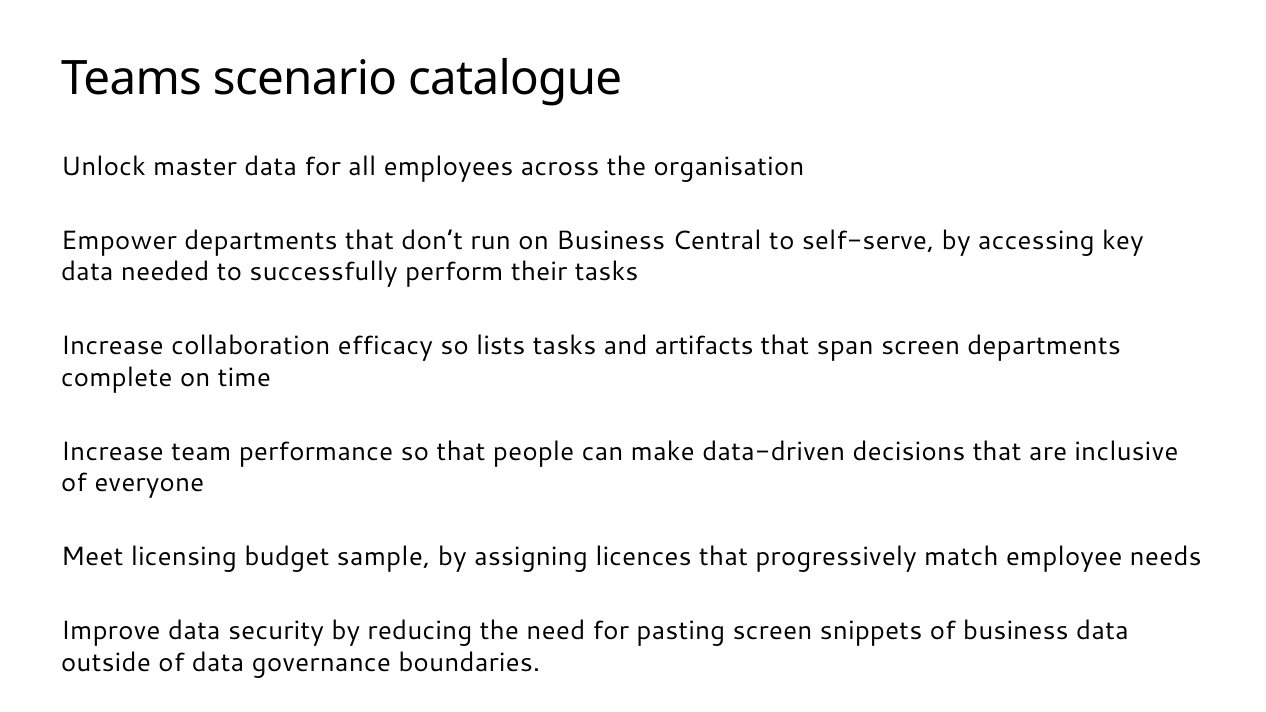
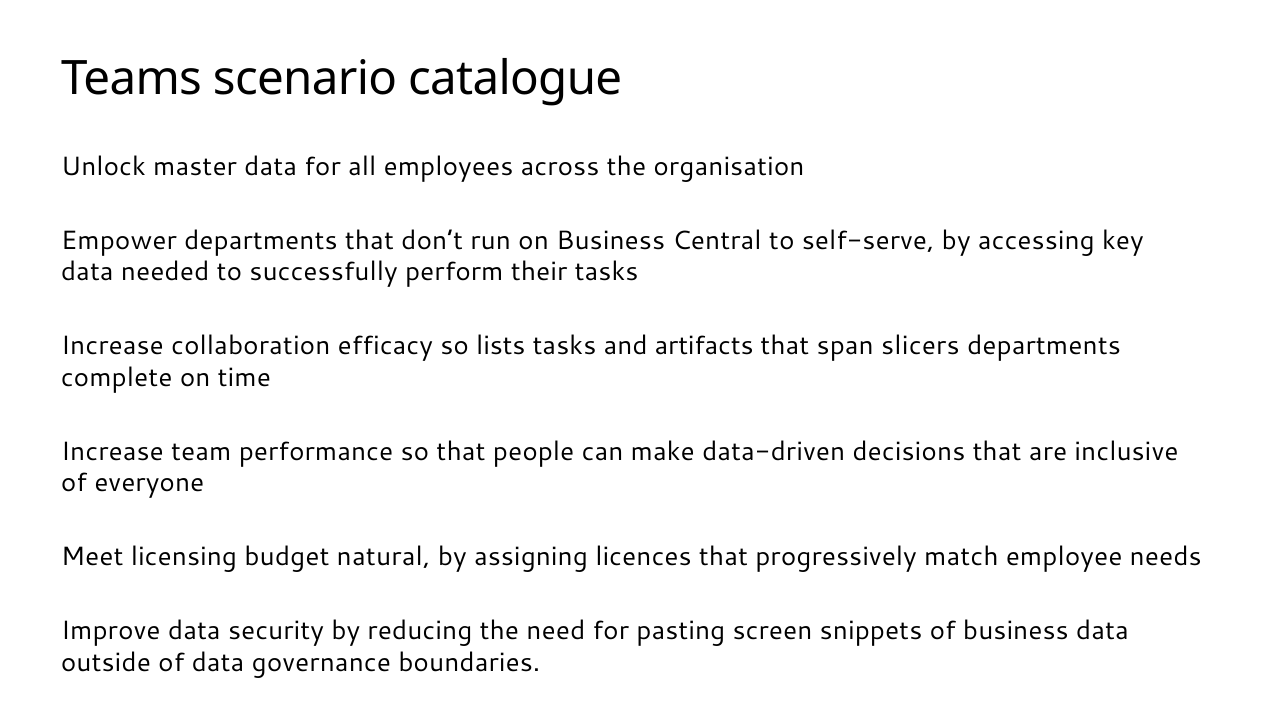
span screen: screen -> slicers
sample: sample -> natural
